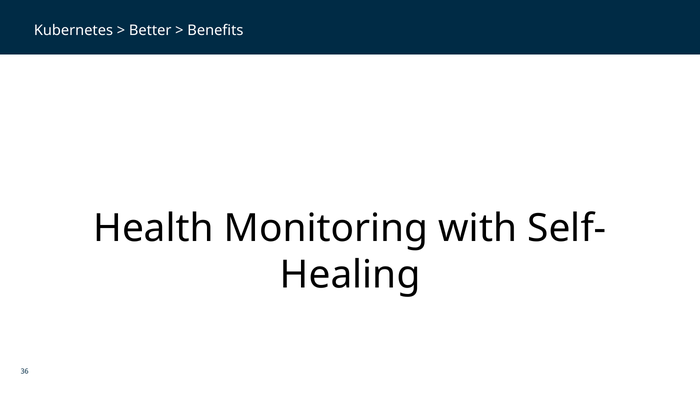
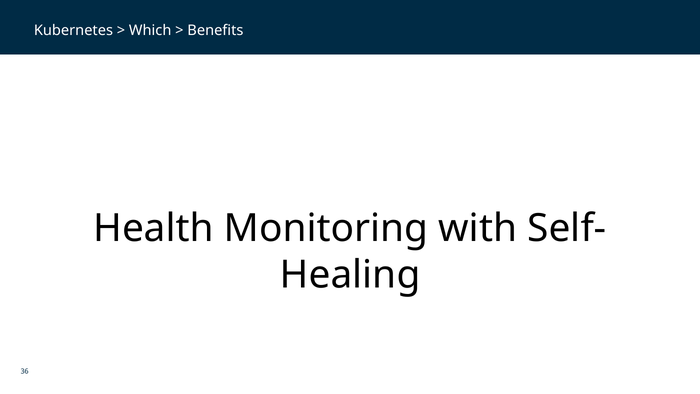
Better: Better -> Which
